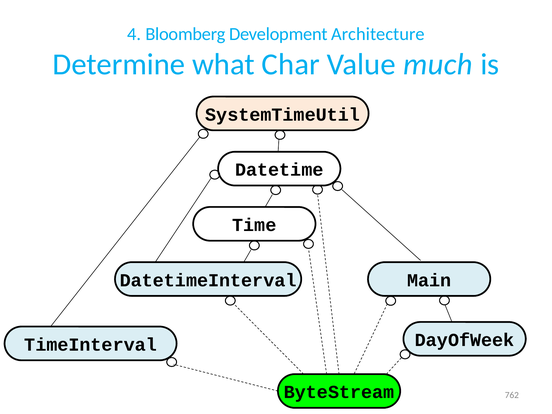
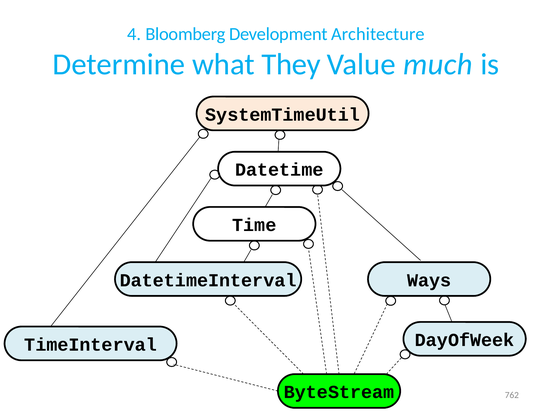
Char: Char -> They
Main: Main -> Ways
